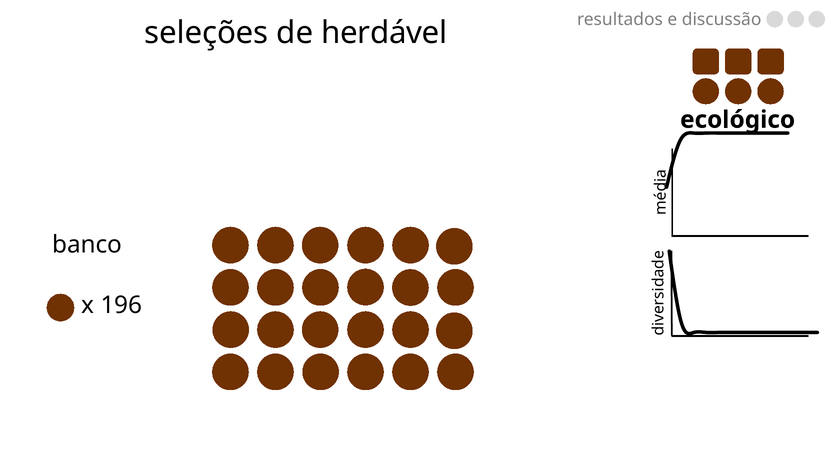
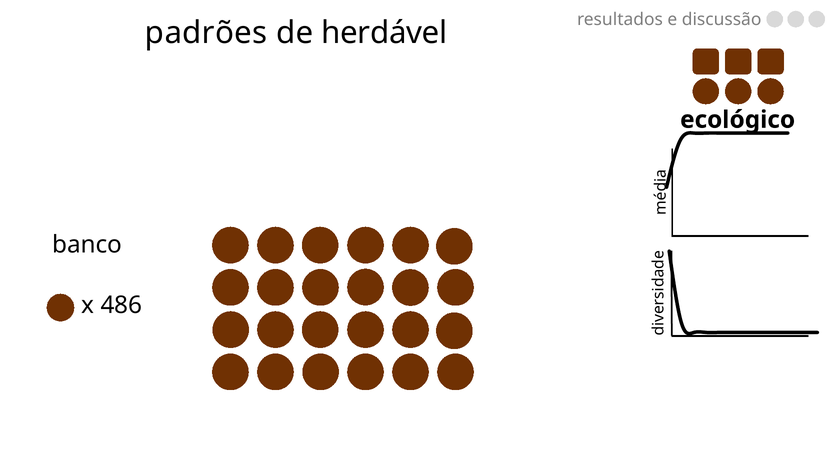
seleções: seleções -> padrões
196: 196 -> 486
